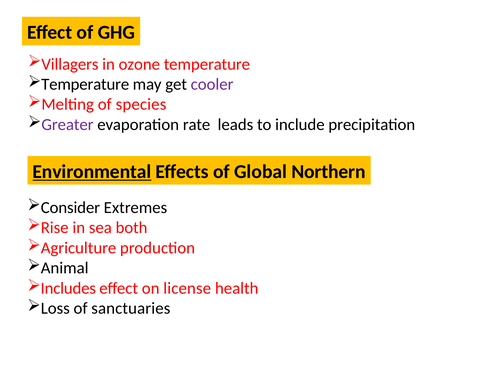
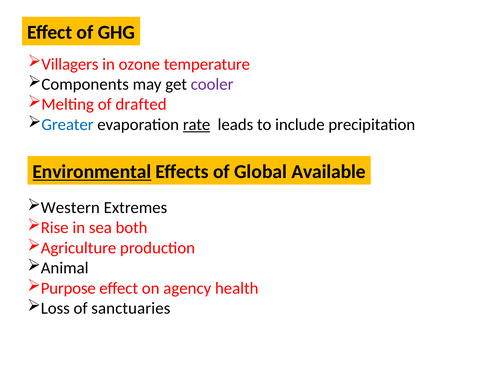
Temperature at (85, 84): Temperature -> Components
species: species -> drafted
Greater colour: purple -> blue
rate underline: none -> present
Northern: Northern -> Available
Consider: Consider -> Western
Includes: Includes -> Purpose
license: license -> agency
